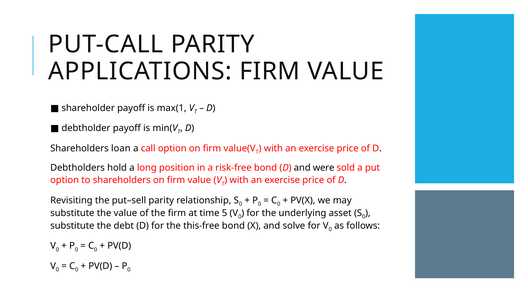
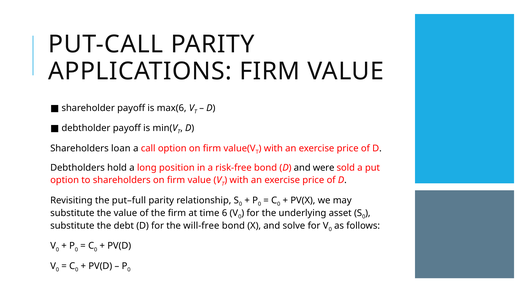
max(1: max(1 -> max(6
put–sell: put–sell -> put–full
5: 5 -> 6
this-free: this-free -> will-free
